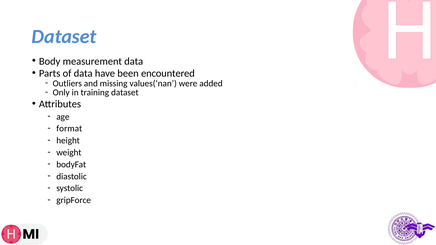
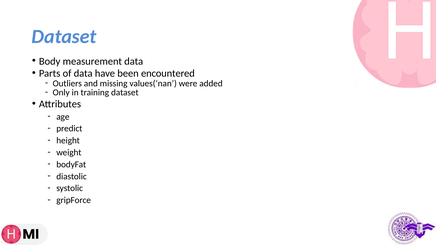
format: format -> predict
